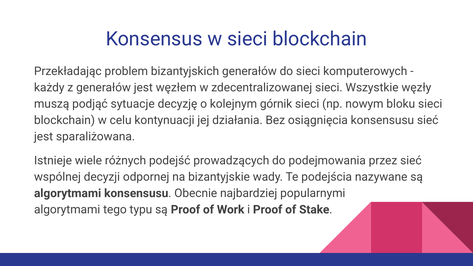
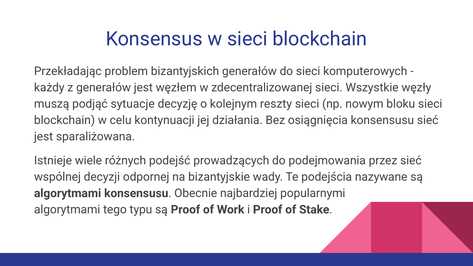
górnik: górnik -> reszty
